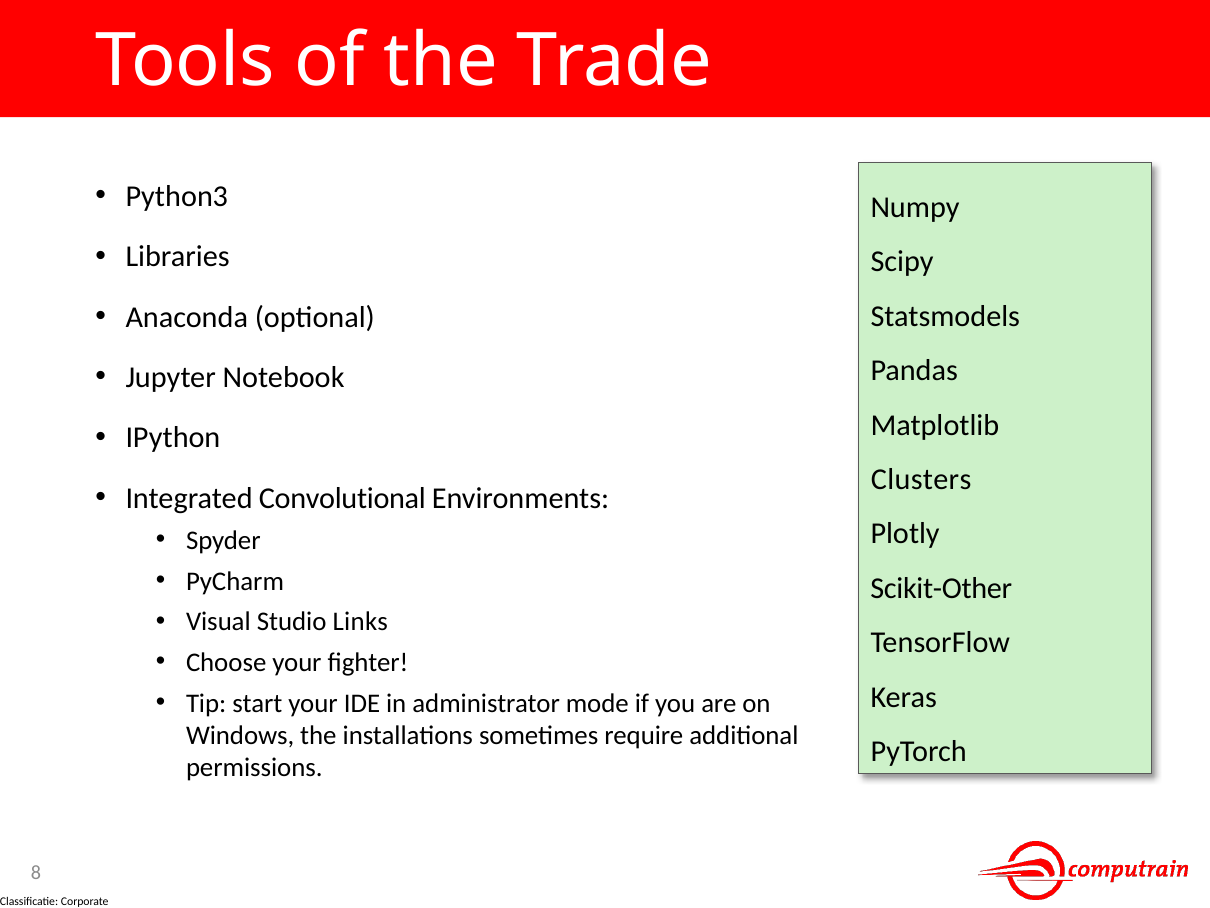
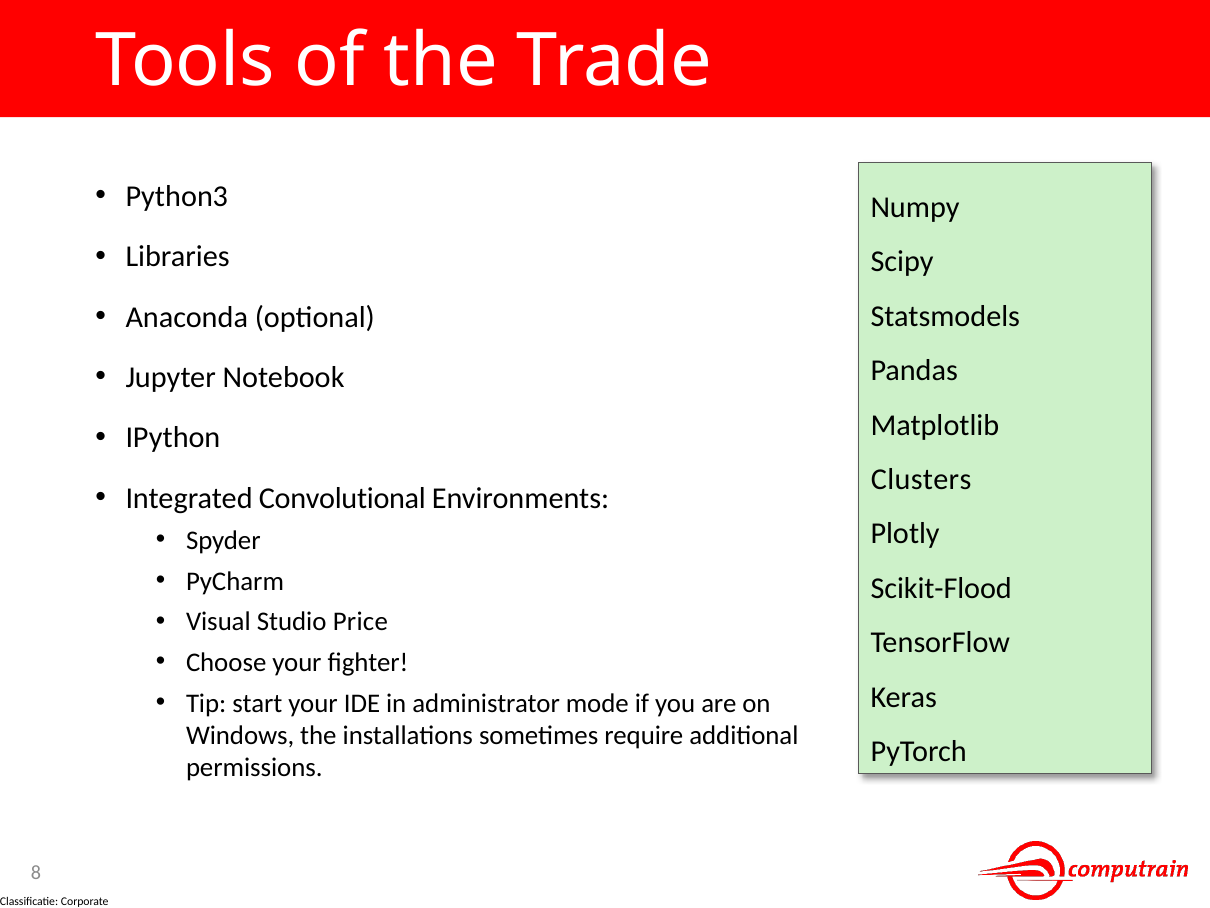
Scikit-Other: Scikit-Other -> Scikit-Flood
Links: Links -> Price
